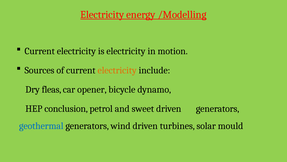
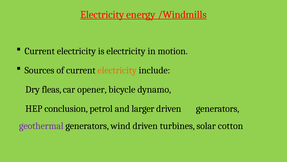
/Modelling: /Modelling -> /Windmills
sweet: sweet -> larger
geothermal colour: blue -> purple
mould: mould -> cotton
